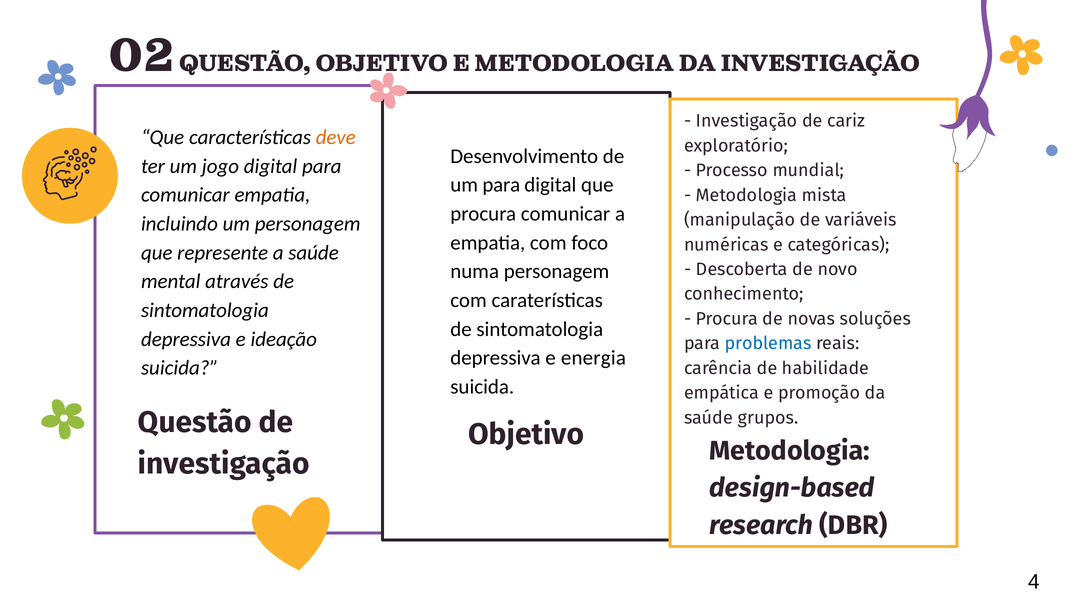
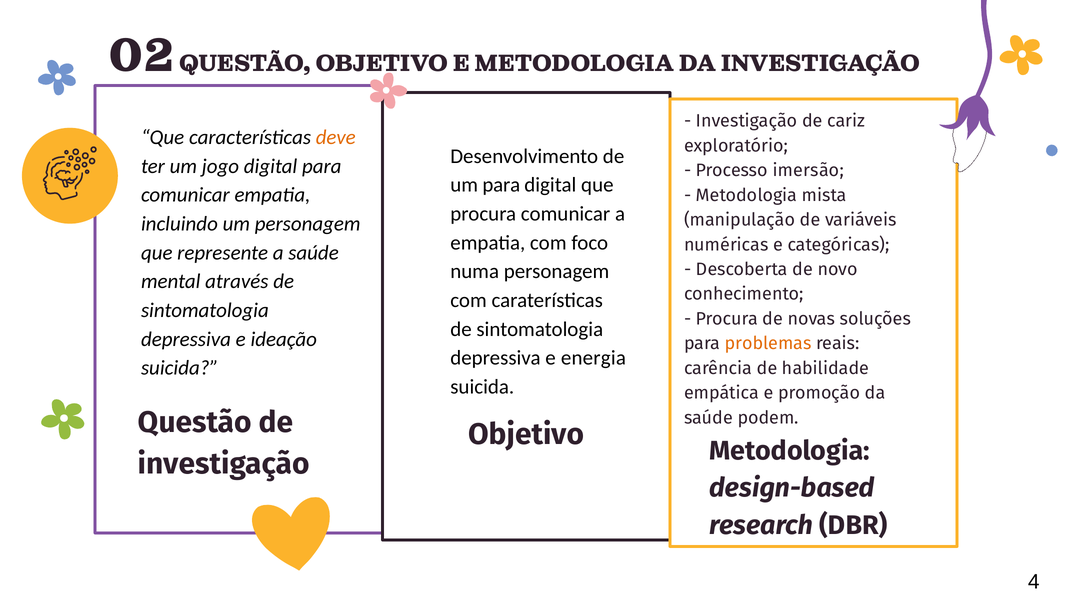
mundial: mundial -> imersão
problemas colour: blue -> orange
grupos: grupos -> podem
